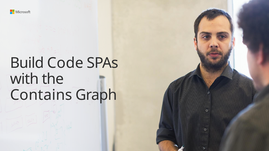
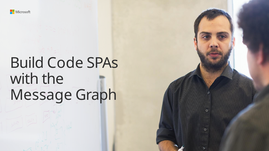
Contains: Contains -> Message
